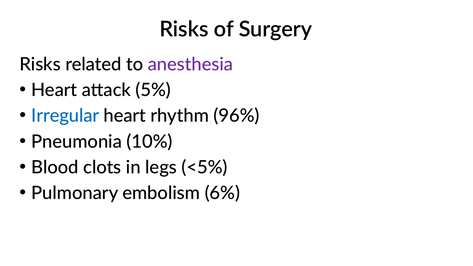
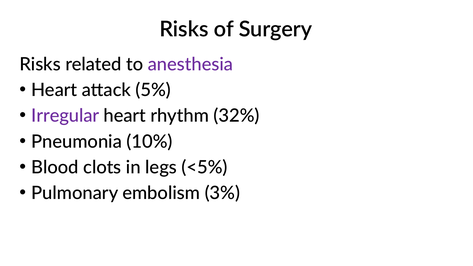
Irregular colour: blue -> purple
96%: 96% -> 32%
6%: 6% -> 3%
